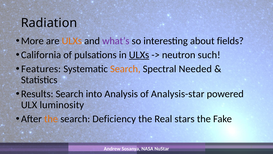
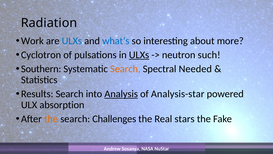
More: More -> Work
ULXs at (72, 41) colour: orange -> blue
what’s colour: purple -> blue
fields: fields -> more
California: California -> Cyclotron
Features: Features -> Southern
Analysis underline: none -> present
luminosity: luminosity -> absorption
Deficiency: Deficiency -> Challenges
